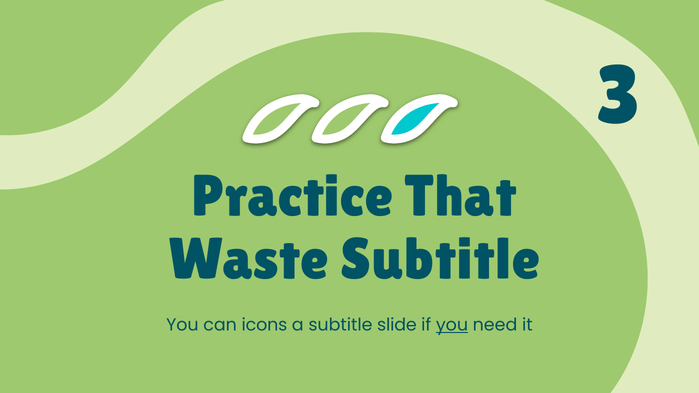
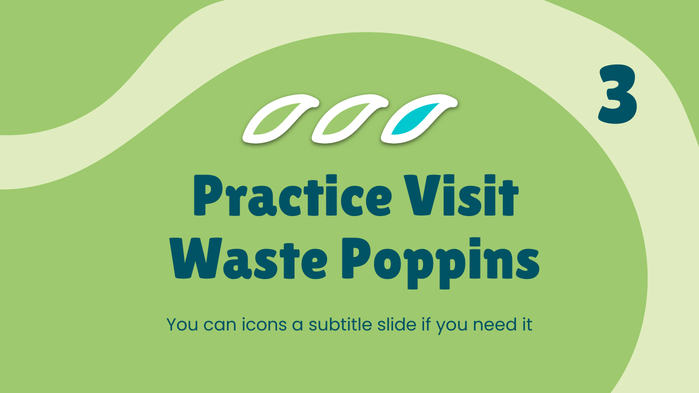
That: That -> Visit
Waste Subtitle: Subtitle -> Poppins
you at (452, 325) underline: present -> none
